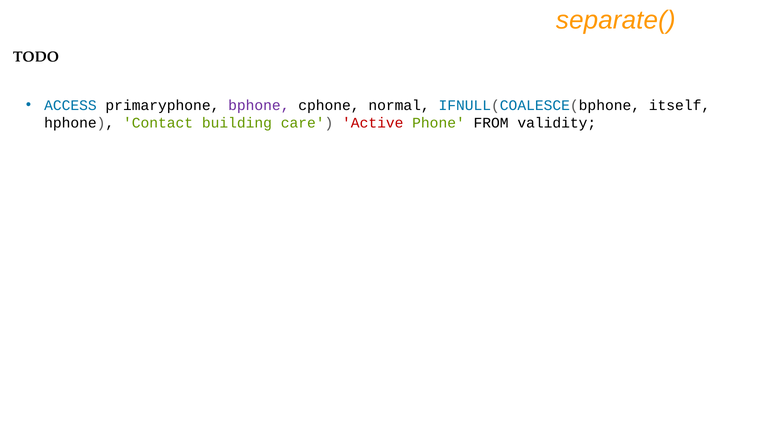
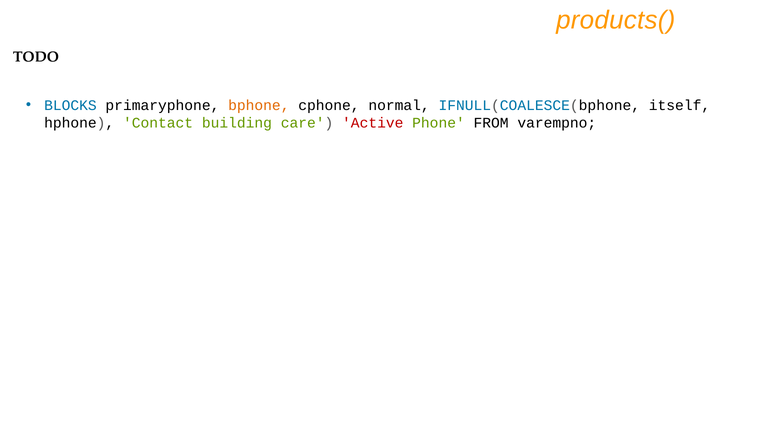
separate(: separate( -> products(
ACCESS: ACCESS -> BLOCKS
bphone colour: purple -> orange
validity: validity -> varempno
